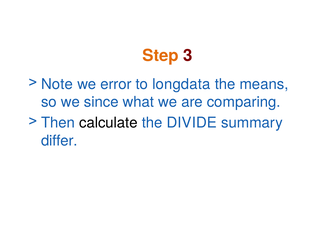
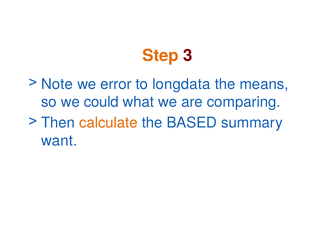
since: since -> could
calculate colour: black -> orange
DIVIDE: DIVIDE -> BASED
differ: differ -> want
